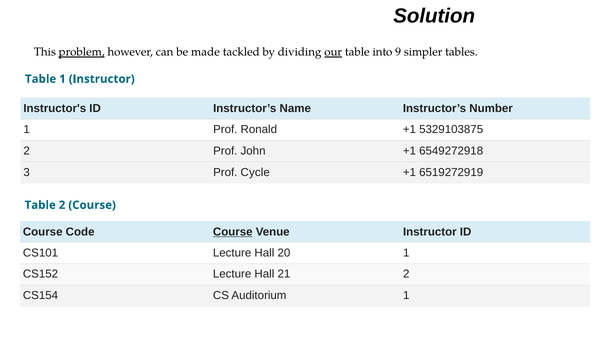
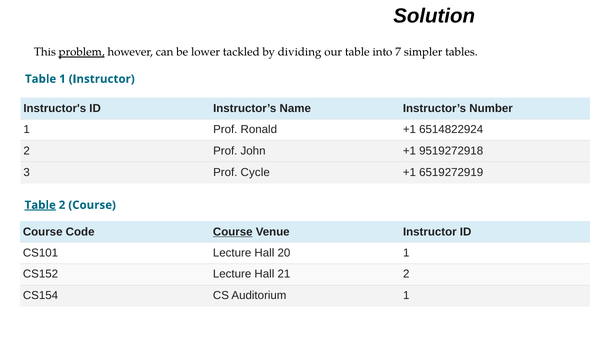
made: made -> lower
our underline: present -> none
9: 9 -> 7
5329103875: 5329103875 -> 6514822924
6549272918: 6549272918 -> 9519272918
Table at (40, 205) underline: none -> present
